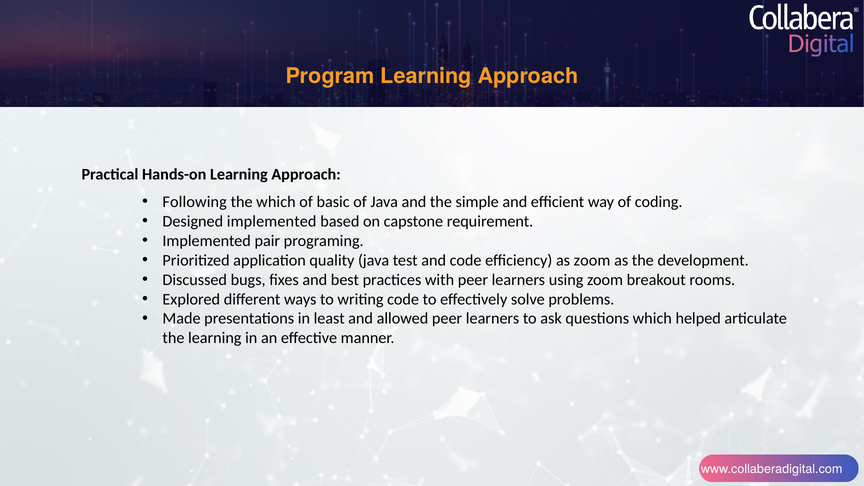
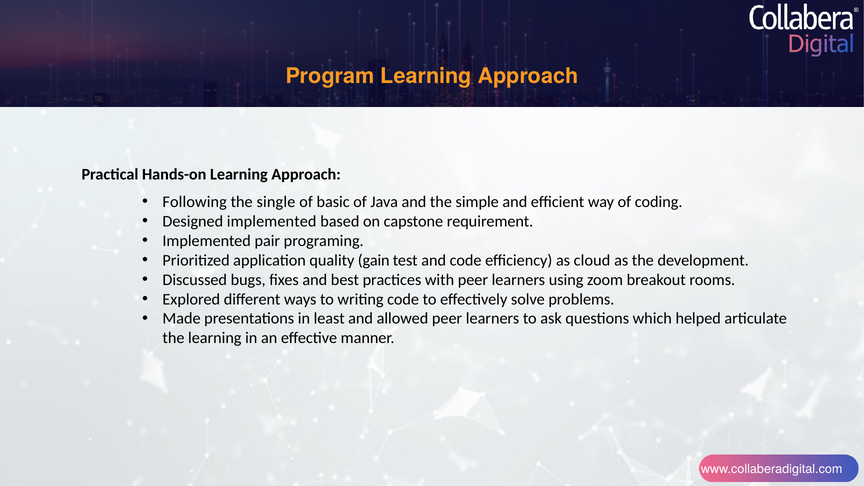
the which: which -> single
quality java: java -> gain
as zoom: zoom -> cloud
